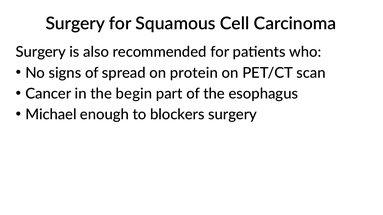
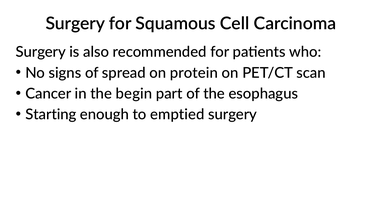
Michael: Michael -> Starting
blockers: blockers -> emptied
